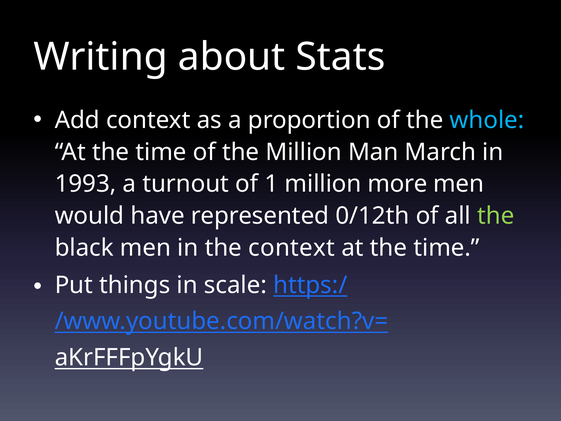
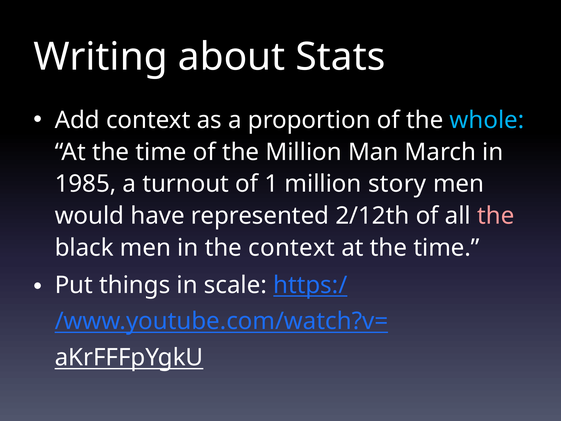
1993: 1993 -> 1985
more: more -> story
0/12th: 0/12th -> 2/12th
the at (496, 216) colour: light green -> pink
